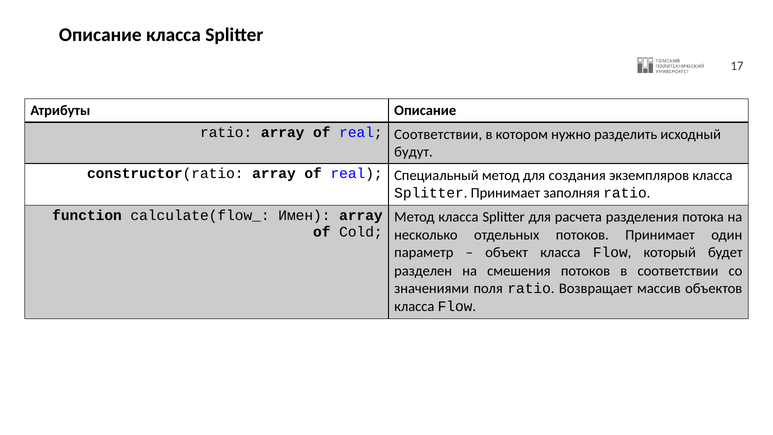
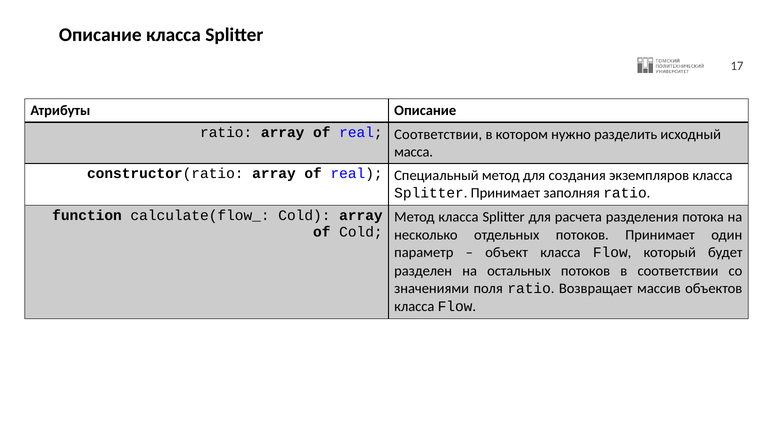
будут: будут -> масса
Имен at (304, 215): Имен -> Cold
смешения: смешения -> остальных
